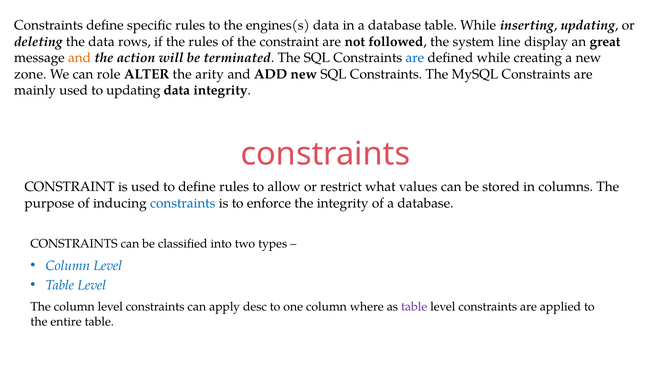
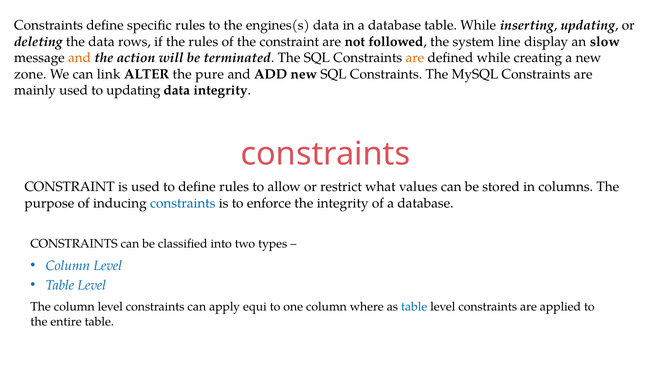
great: great -> slow
are at (415, 58) colour: blue -> orange
role: role -> link
arity: arity -> pure
desc: desc -> equi
table at (414, 307) colour: purple -> blue
